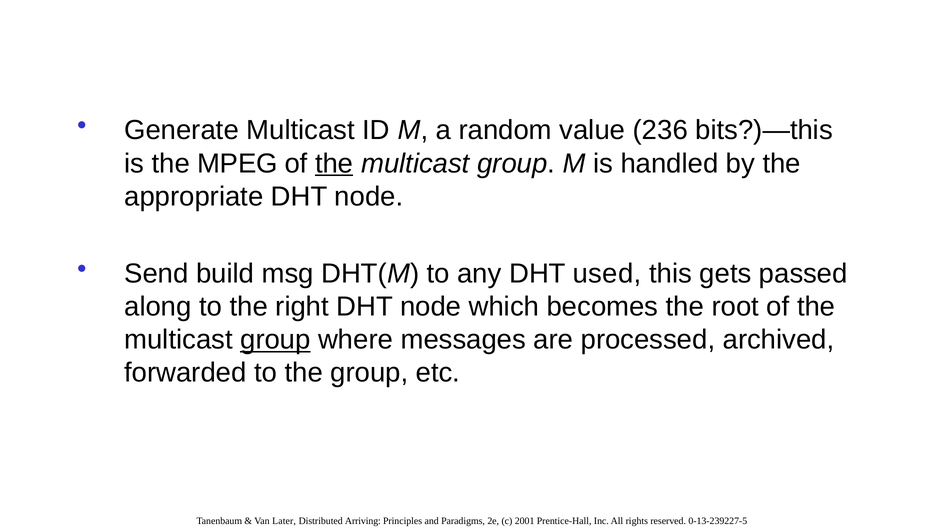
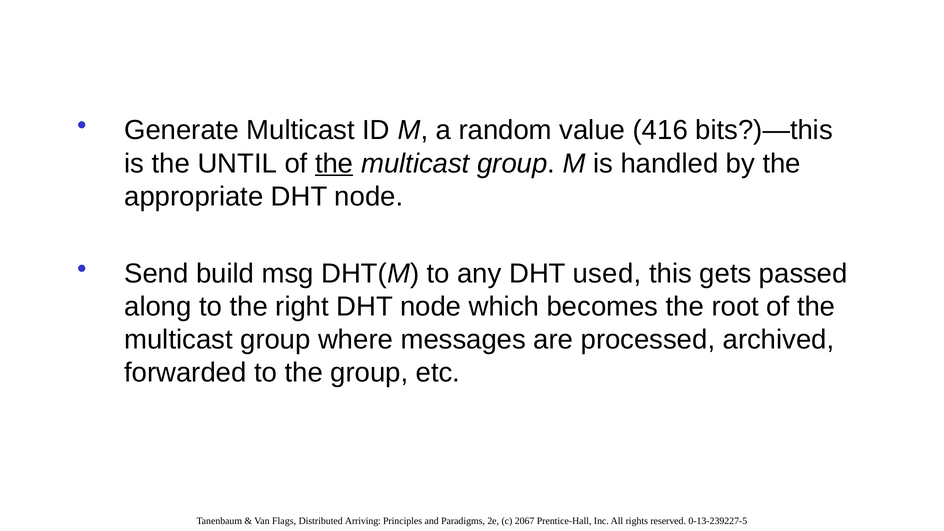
236: 236 -> 416
MPEG: MPEG -> UNTIL
group at (275, 340) underline: present -> none
Later: Later -> Flags
2001: 2001 -> 2067
